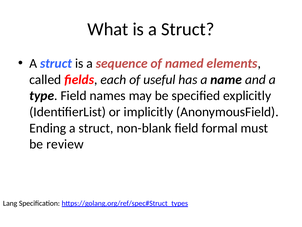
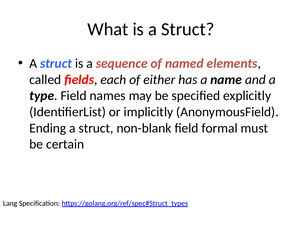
useful: useful -> either
review: review -> certain
